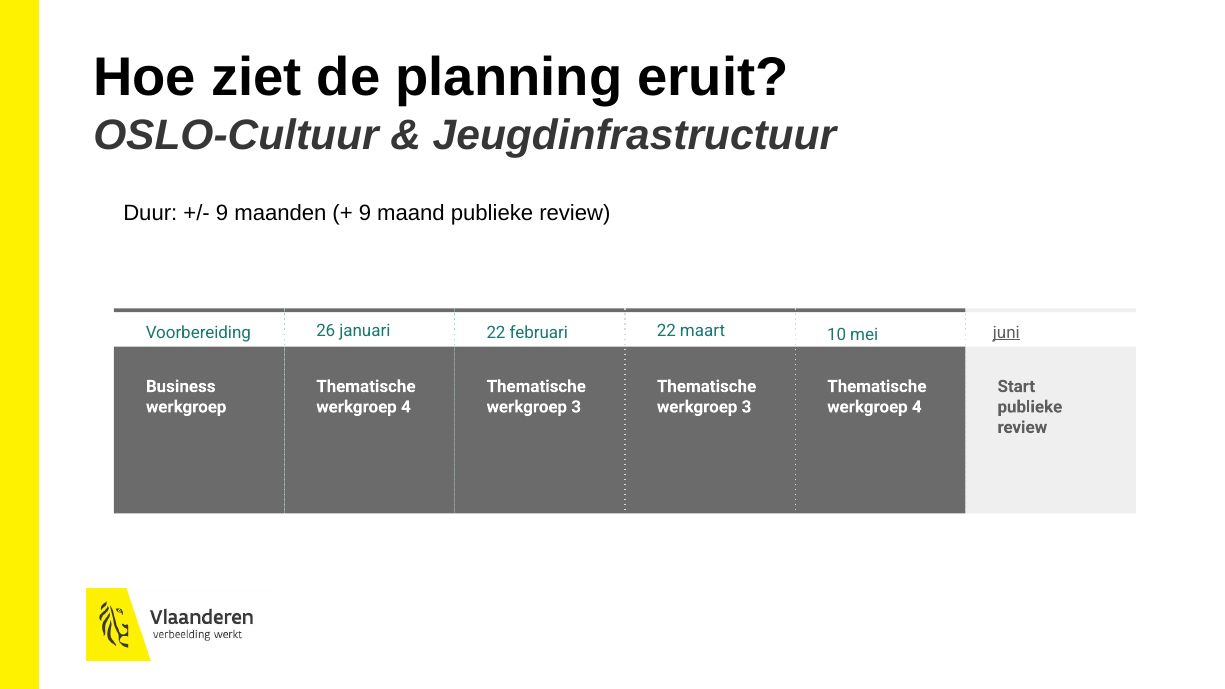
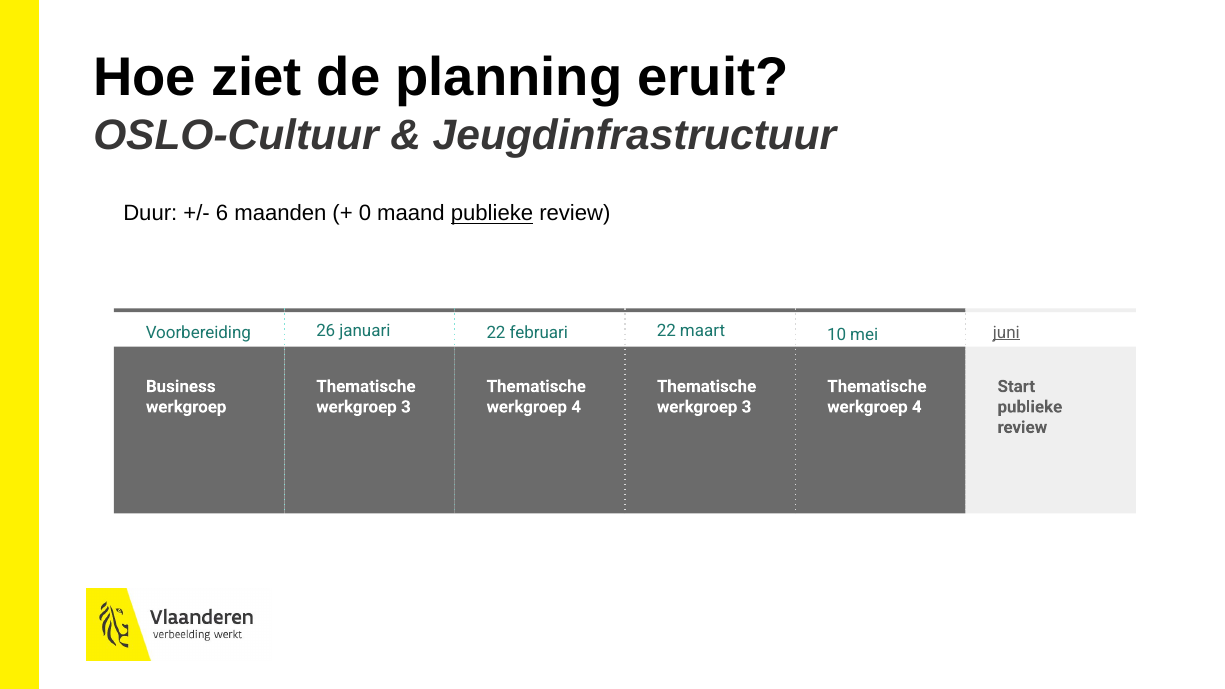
9 at (222, 214): 9 -> 6
9 at (365, 214): 9 -> 0
publieke at (492, 214) underline: none -> present
4 at (406, 407): 4 -> 3
3 at (576, 407): 3 -> 4
